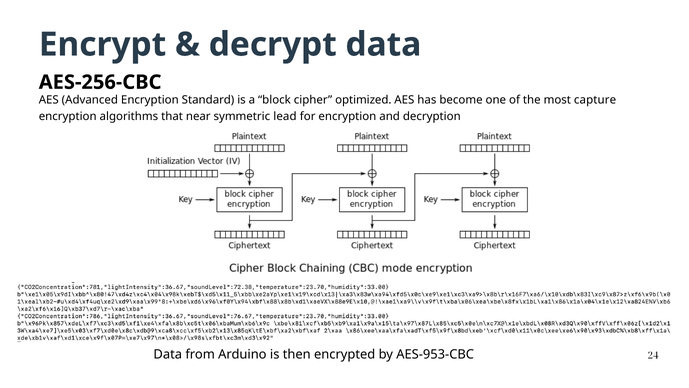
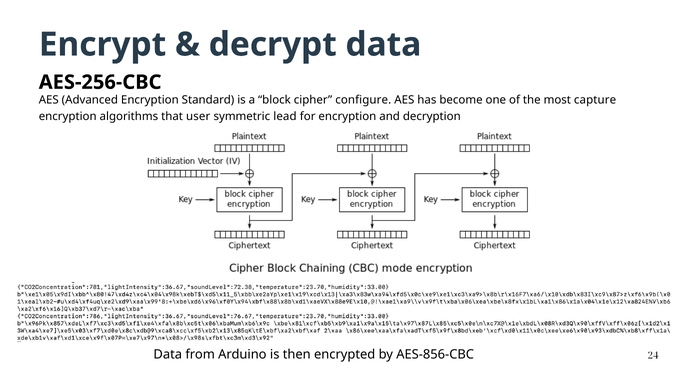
optimized: optimized -> configure
near: near -> user
AES-953-CBC: AES-953-CBC -> AES-856-CBC
